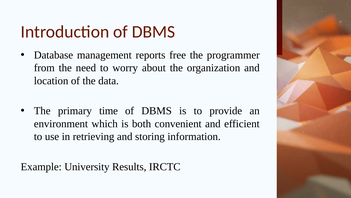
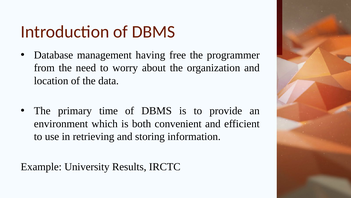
reports: reports -> having
